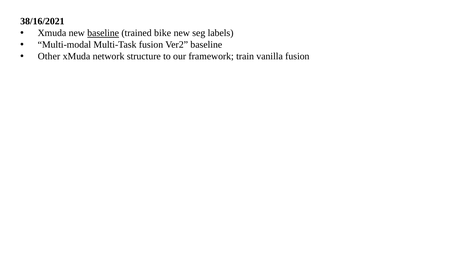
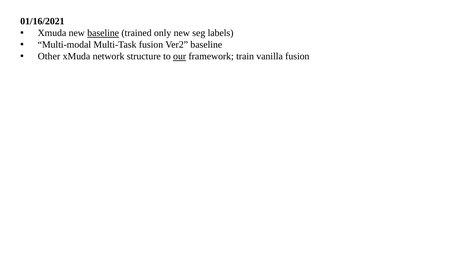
38/16/2021: 38/16/2021 -> 01/16/2021
bike: bike -> only
our underline: none -> present
